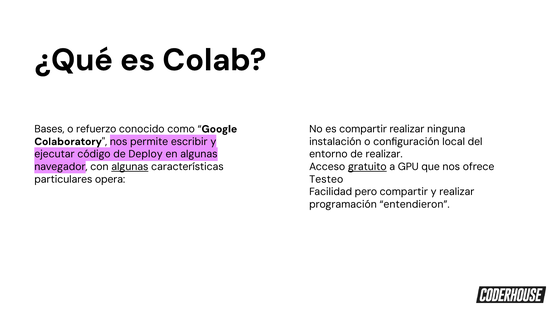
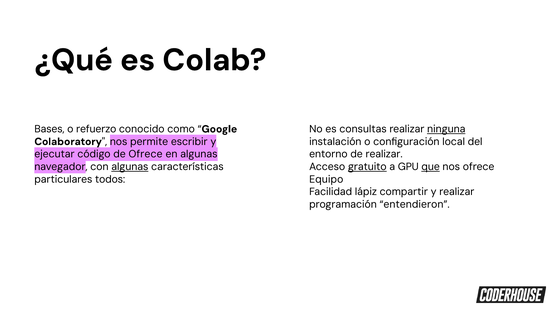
es compartir: compartir -> consultas
ninguna underline: none -> present
de Deploy: Deploy -> Ofrece
que underline: none -> present
opera: opera -> todos
Testeo: Testeo -> Equipo
pero: pero -> lápiz
